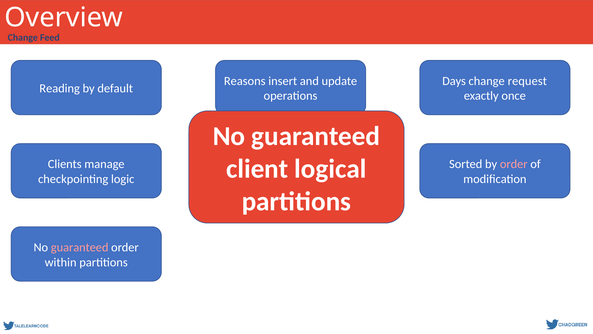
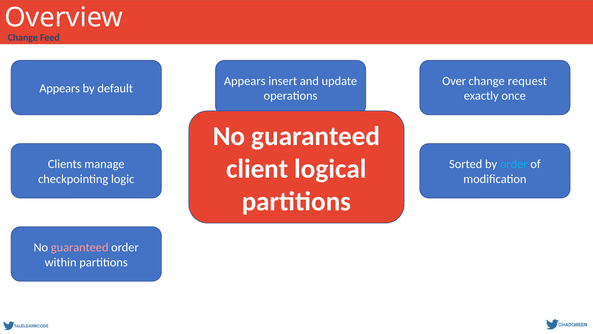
Reasons at (245, 81): Reasons -> Appears
Days: Days -> Over
Reading at (60, 88): Reading -> Appears
order at (514, 164) colour: pink -> light blue
